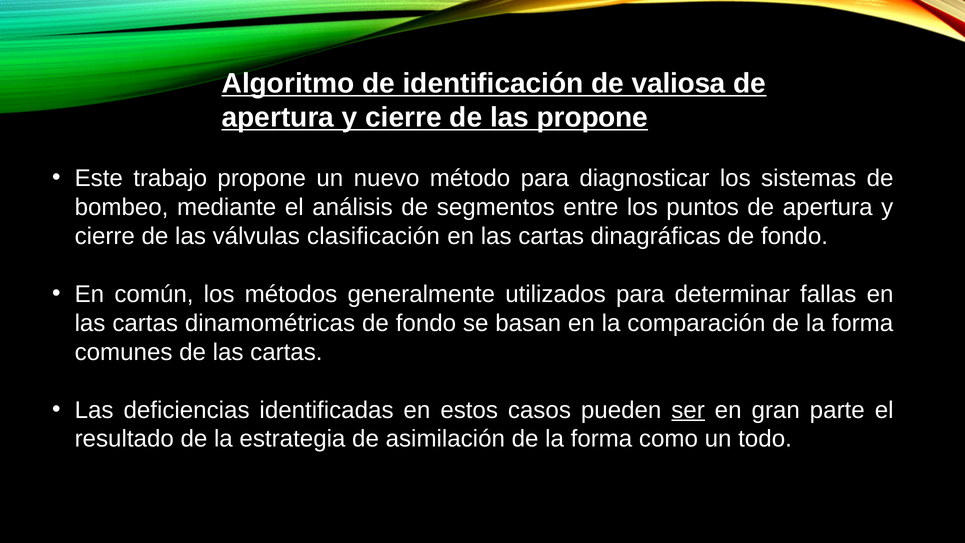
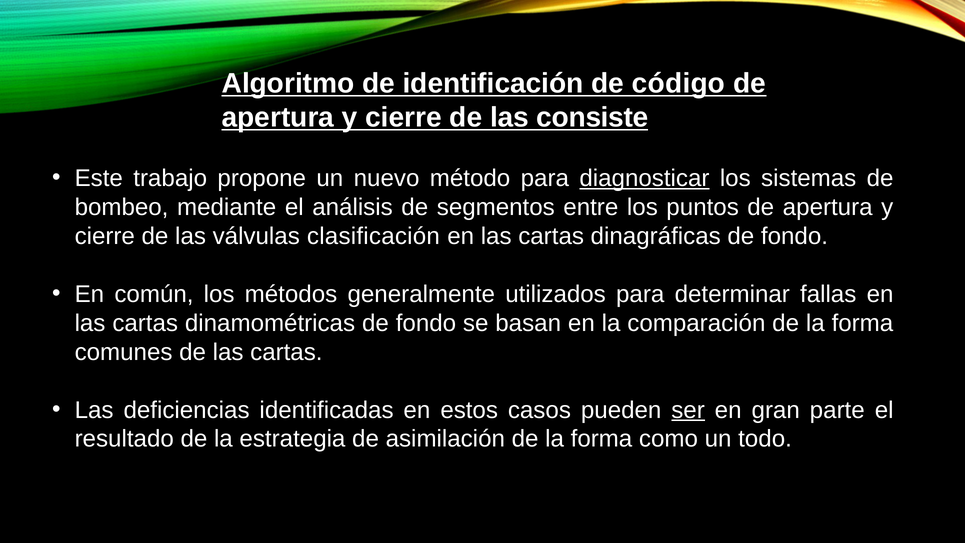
valiosa: valiosa -> código
las propone: propone -> consiste
diagnosticar underline: none -> present
